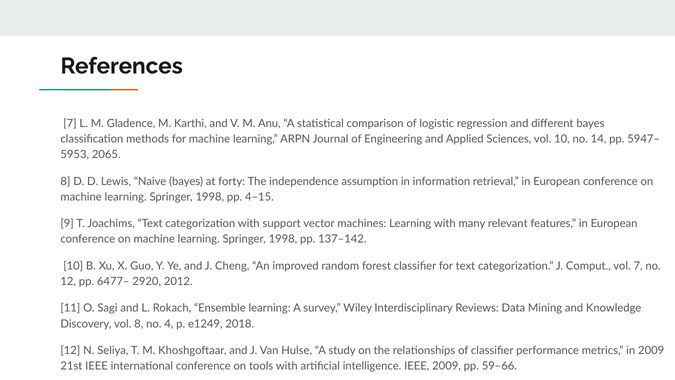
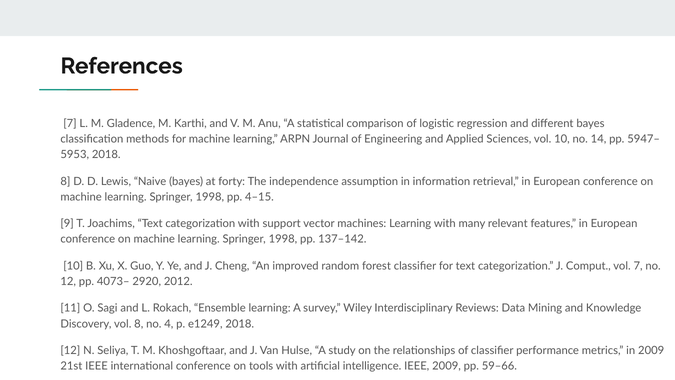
2065 at (106, 154): 2065 -> 2018
6477–: 6477– -> 4073–
